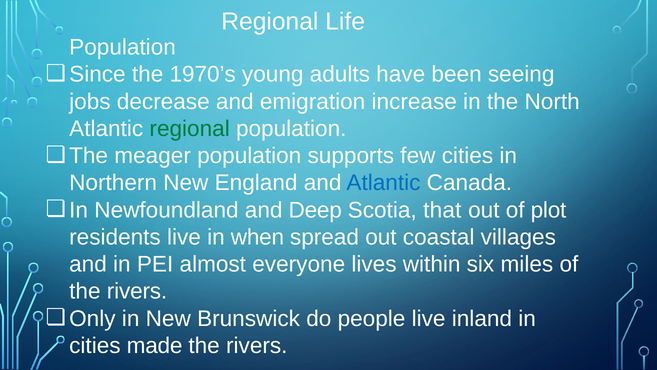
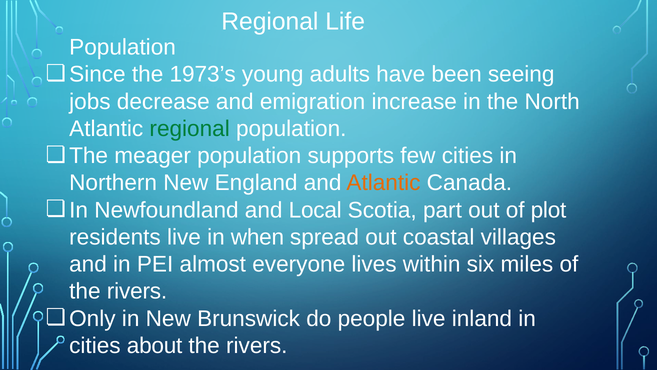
1970’s: 1970’s -> 1973’s
Atlantic at (383, 183) colour: blue -> orange
Deep: Deep -> Local
that: that -> part
made: made -> about
